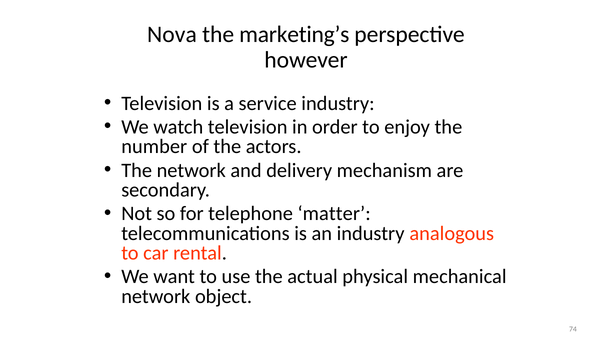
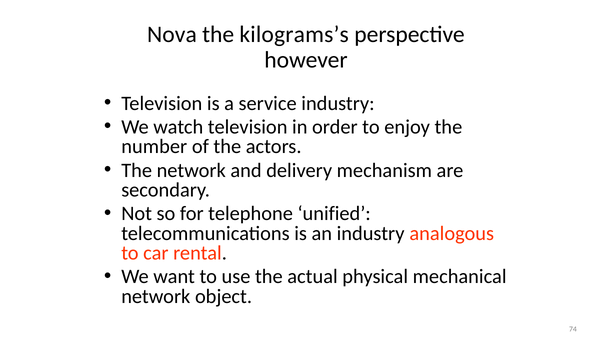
marketing’s: marketing’s -> kilograms’s
matter: matter -> unified
